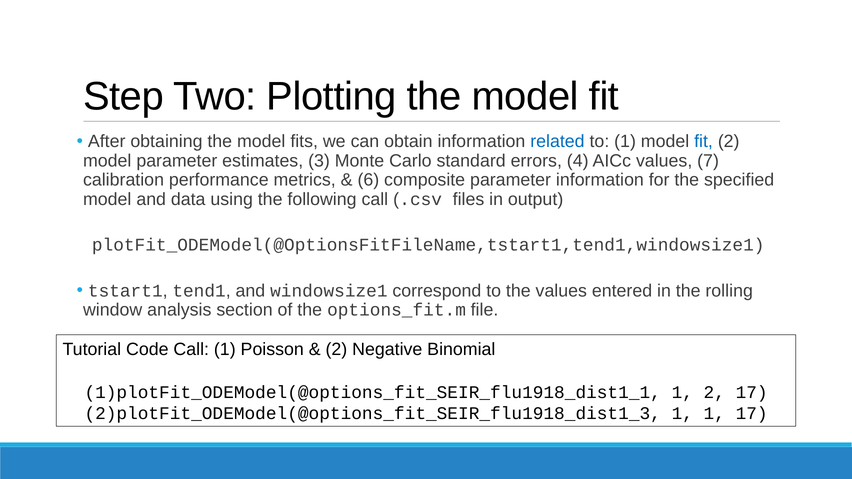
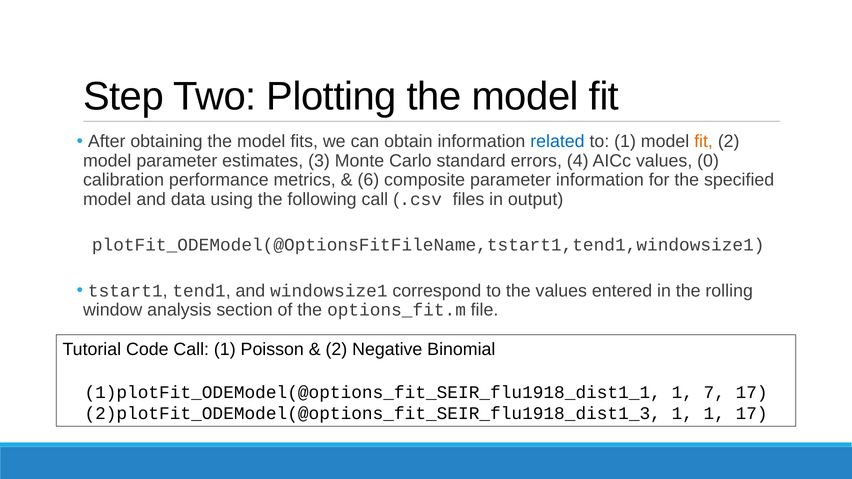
fit at (704, 142) colour: blue -> orange
7: 7 -> 0
1 2: 2 -> 7
